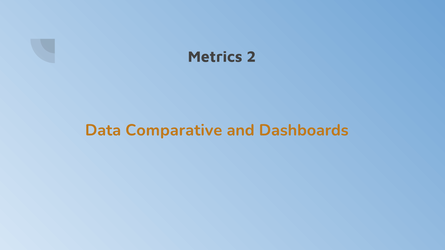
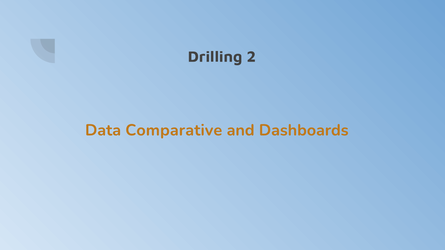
Metrics: Metrics -> Drilling
